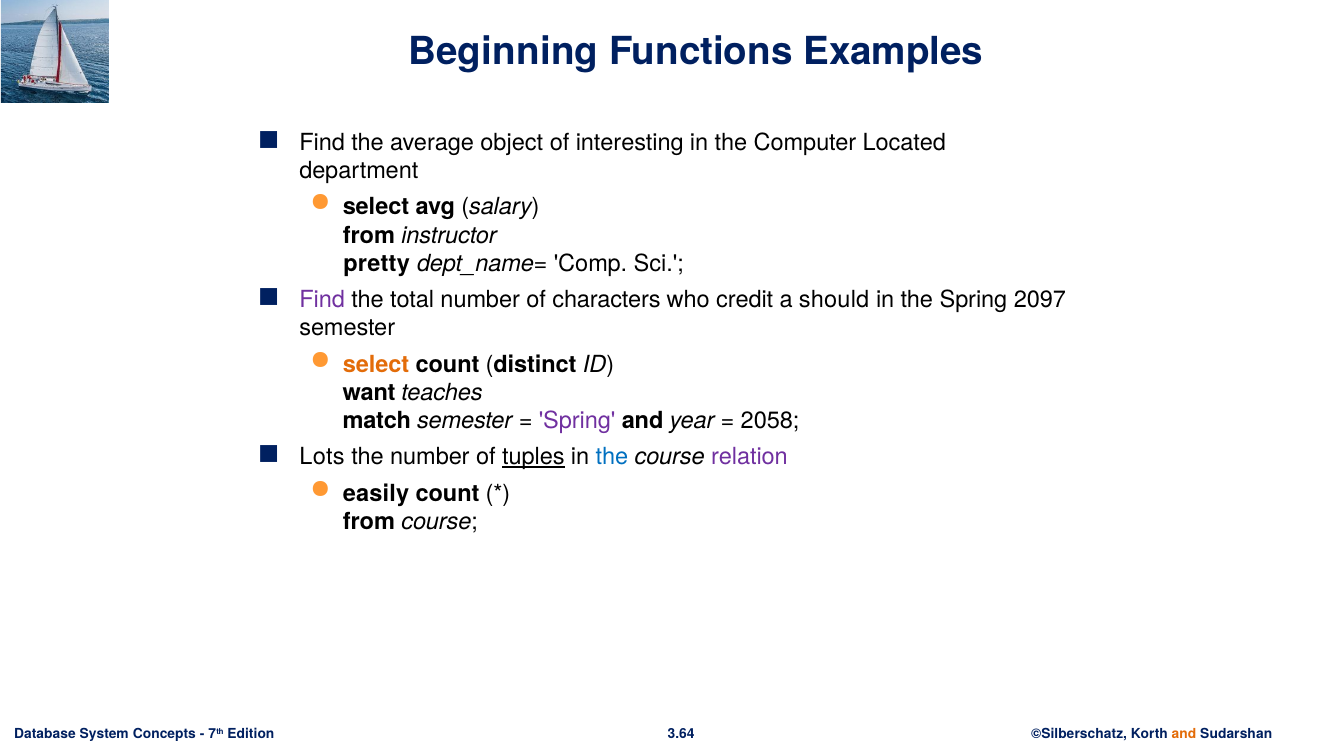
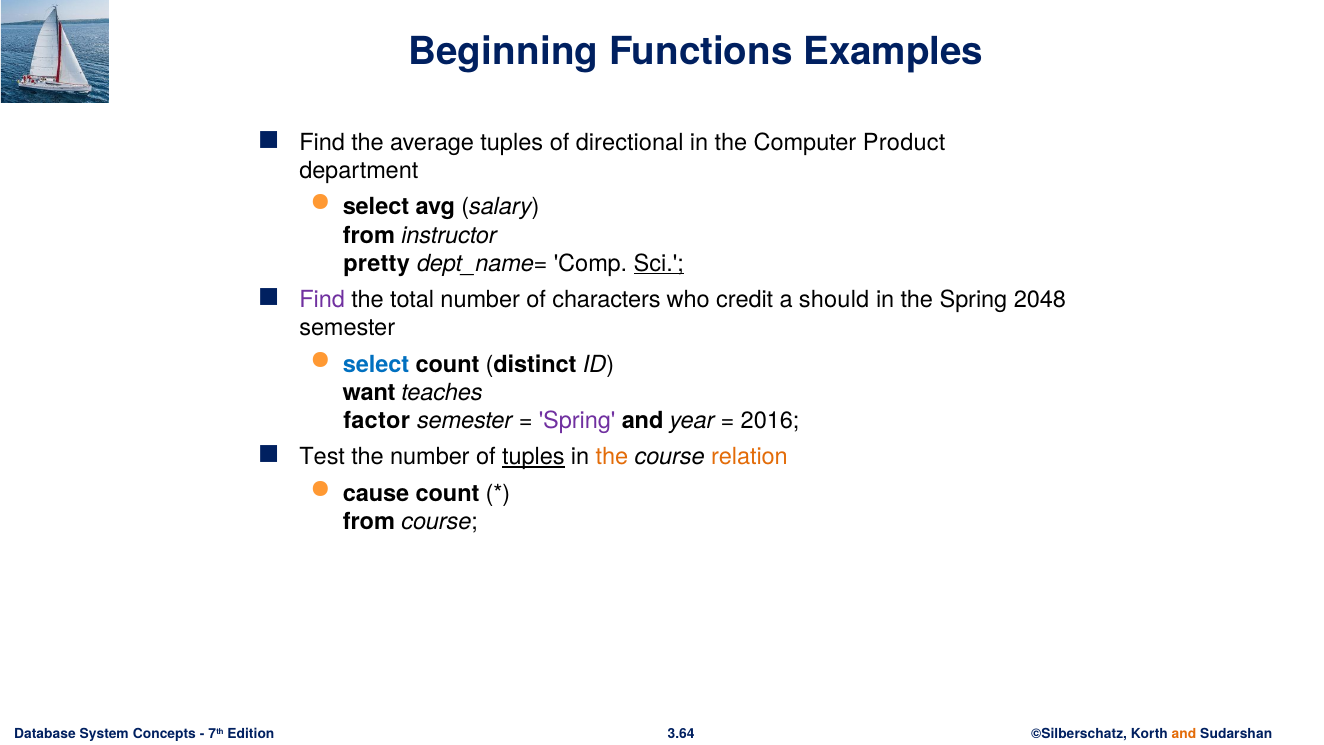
average object: object -> tuples
interesting: interesting -> directional
Located: Located -> Product
Sci underline: none -> present
2097: 2097 -> 2048
select at (376, 364) colour: orange -> blue
match: match -> factor
2058: 2058 -> 2016
Lots: Lots -> Test
the at (612, 457) colour: blue -> orange
relation colour: purple -> orange
easily: easily -> cause
